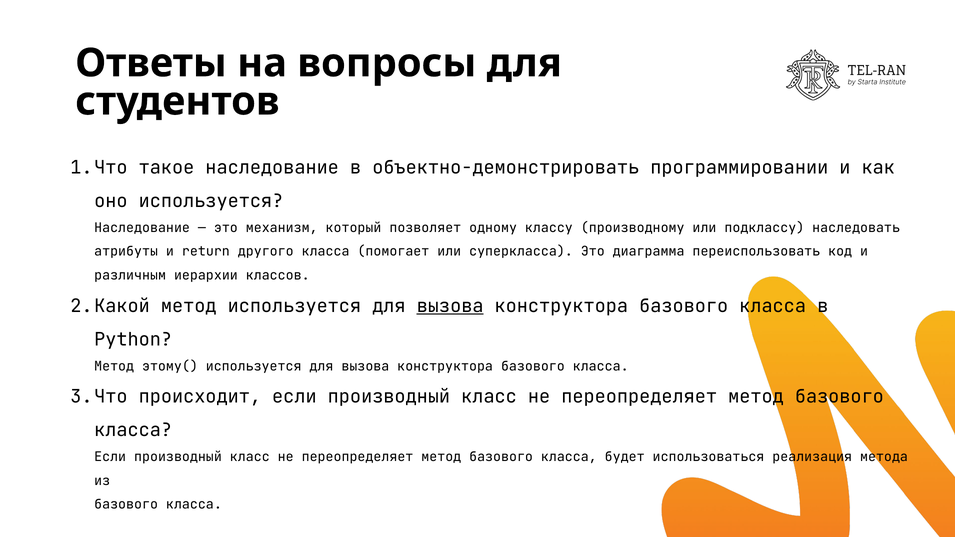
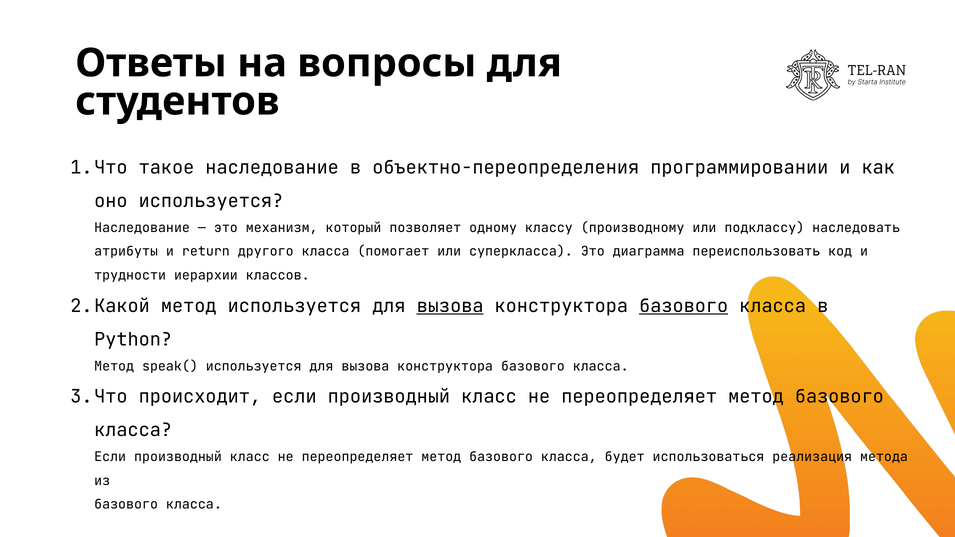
объектно-демонстрировать: объектно-демонстрировать -> объектно-переопределения
различным: различным -> трудности
базового at (684, 306) underline: none -> present
этому(: этому( -> speak(
